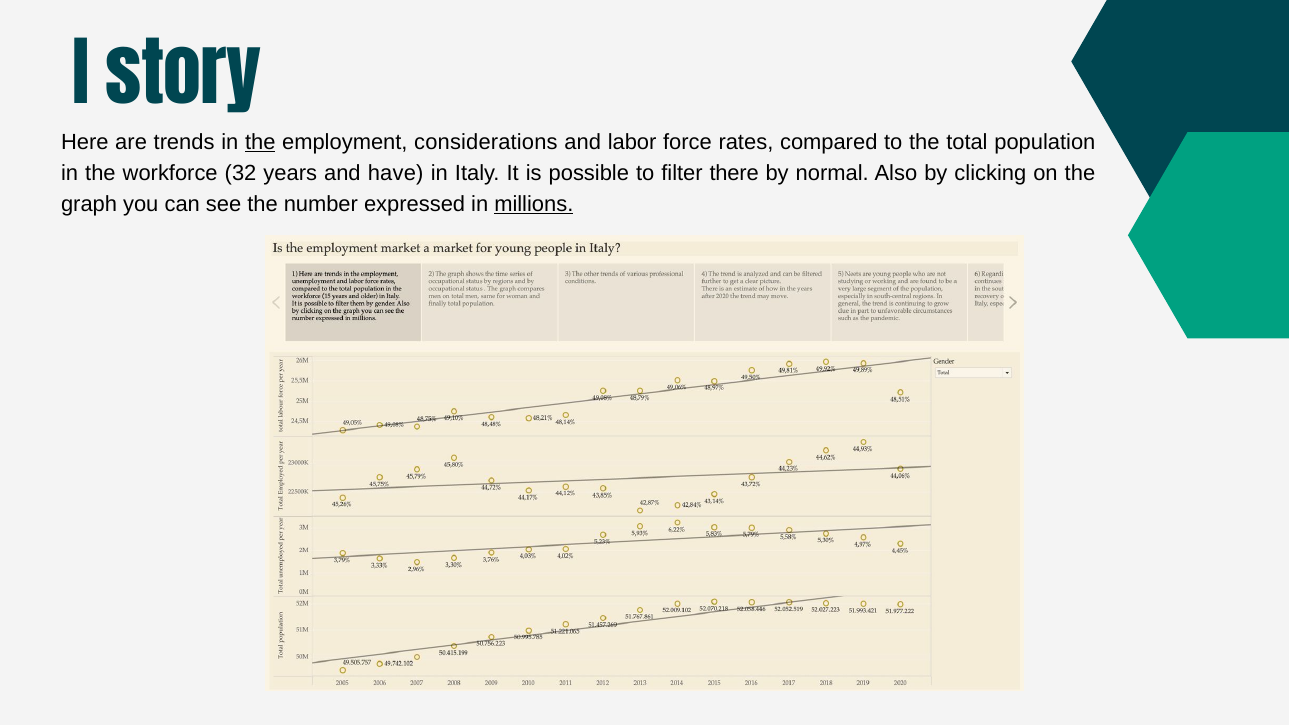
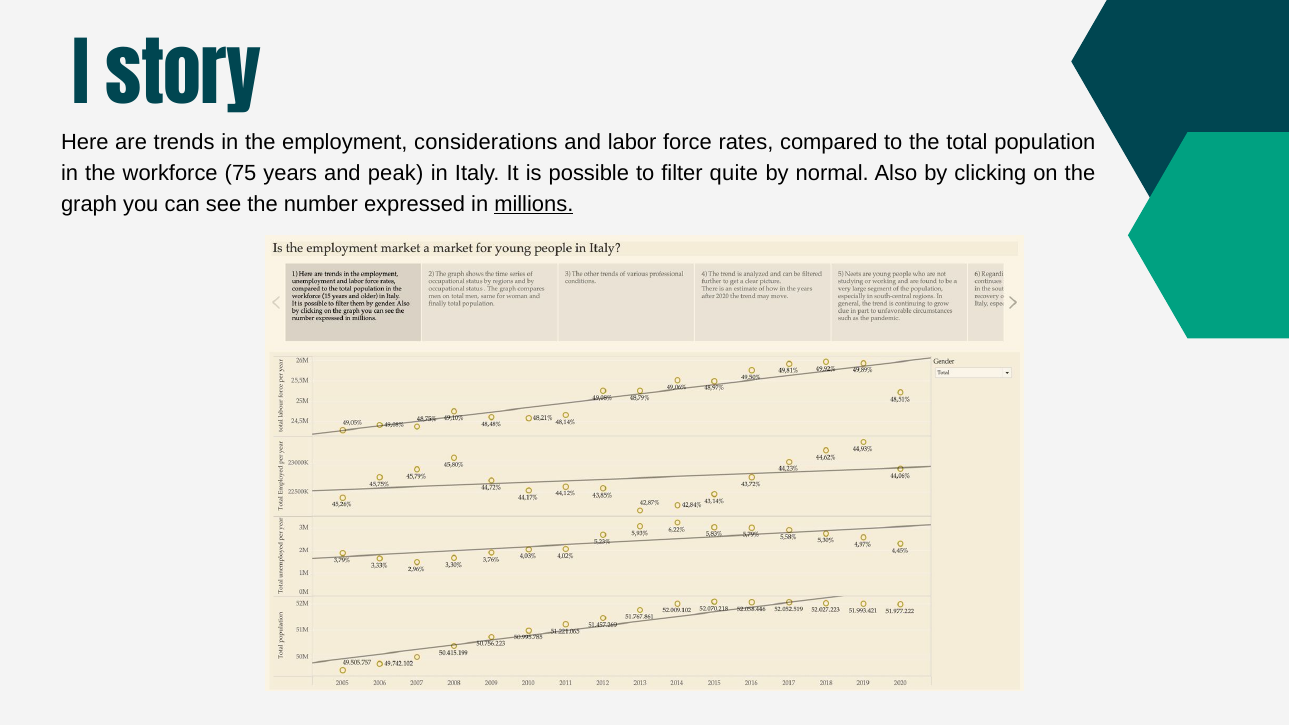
the at (260, 142) underline: present -> none
32: 32 -> 75
have: have -> peak
there: there -> quite
